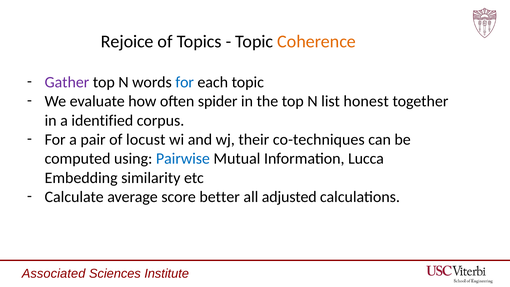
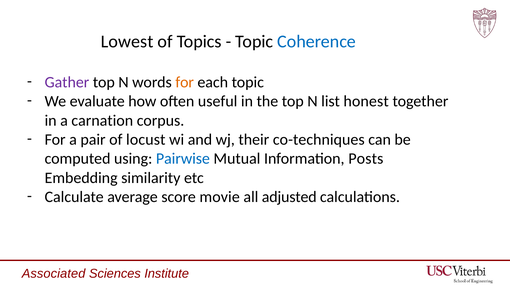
Rejoice: Rejoice -> Lowest
Coherence colour: orange -> blue
for at (185, 82) colour: blue -> orange
spider: spider -> useful
identified: identified -> carnation
Lucca: Lucca -> Posts
better: better -> movie
